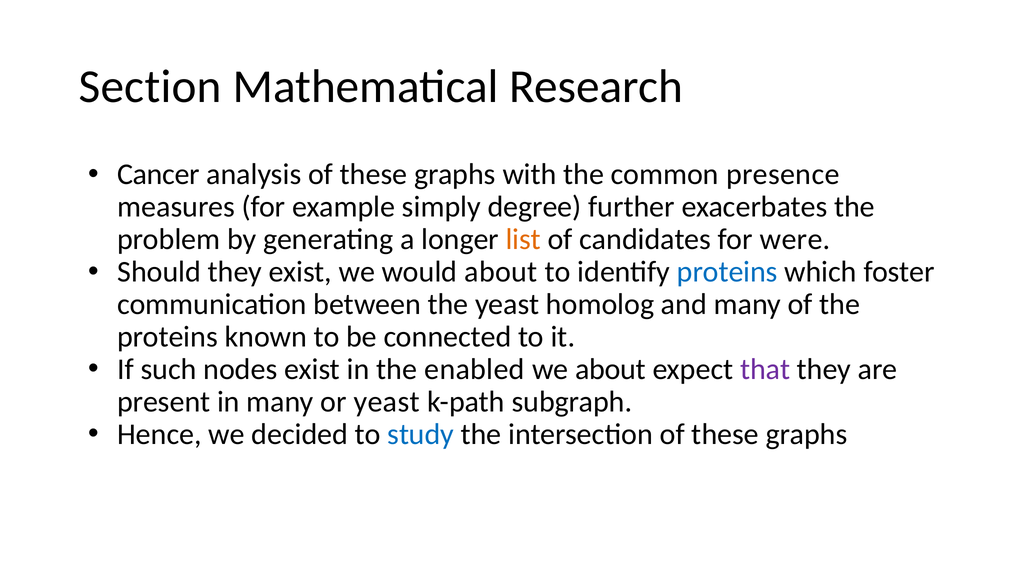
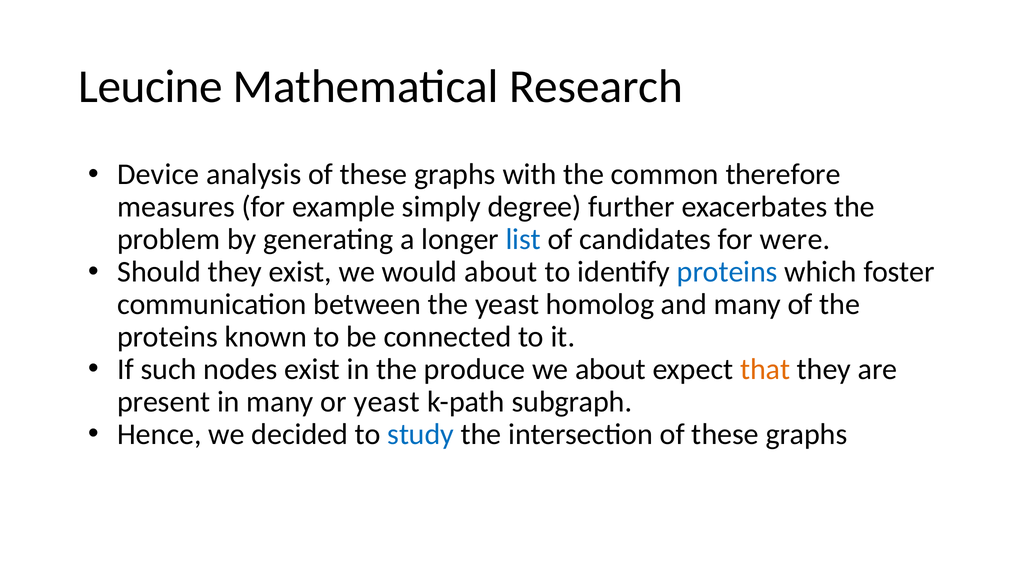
Section: Section -> Leucine
Cancer: Cancer -> Device
presence: presence -> therefore
list colour: orange -> blue
enabled: enabled -> produce
that colour: purple -> orange
